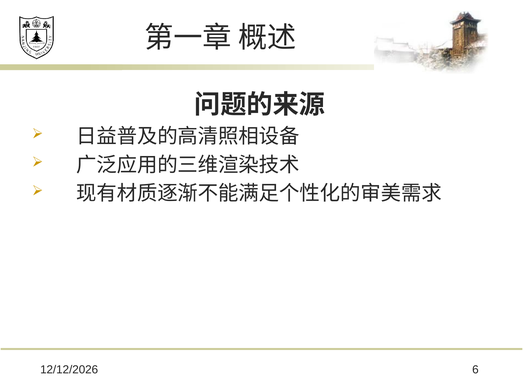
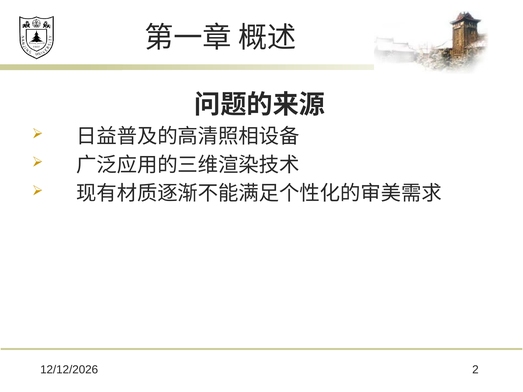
6: 6 -> 2
